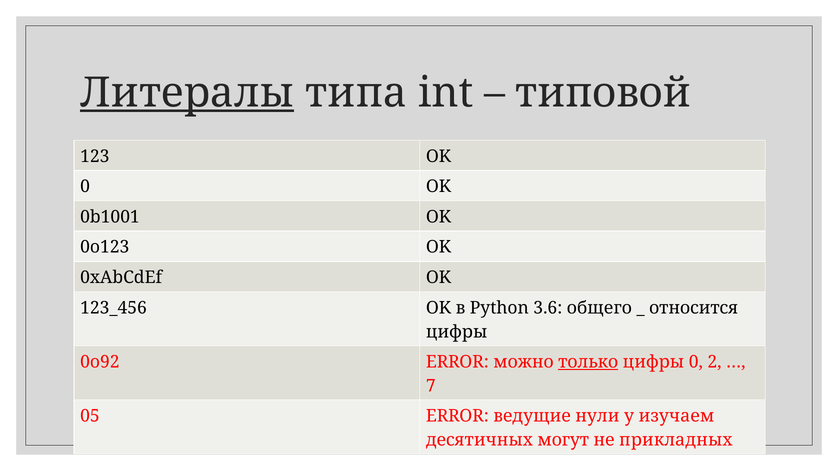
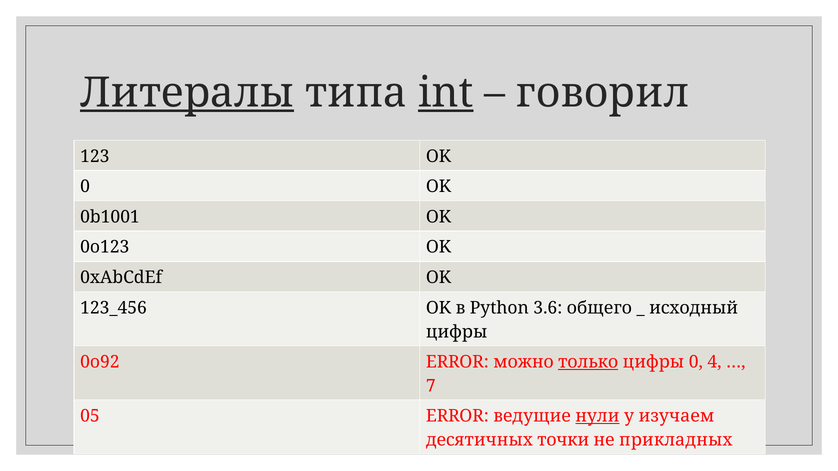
int underline: none -> present
типовой: типовой -> говорил
относится: относится -> исходный
2: 2 -> 4
нули underline: none -> present
могут: могут -> точки
